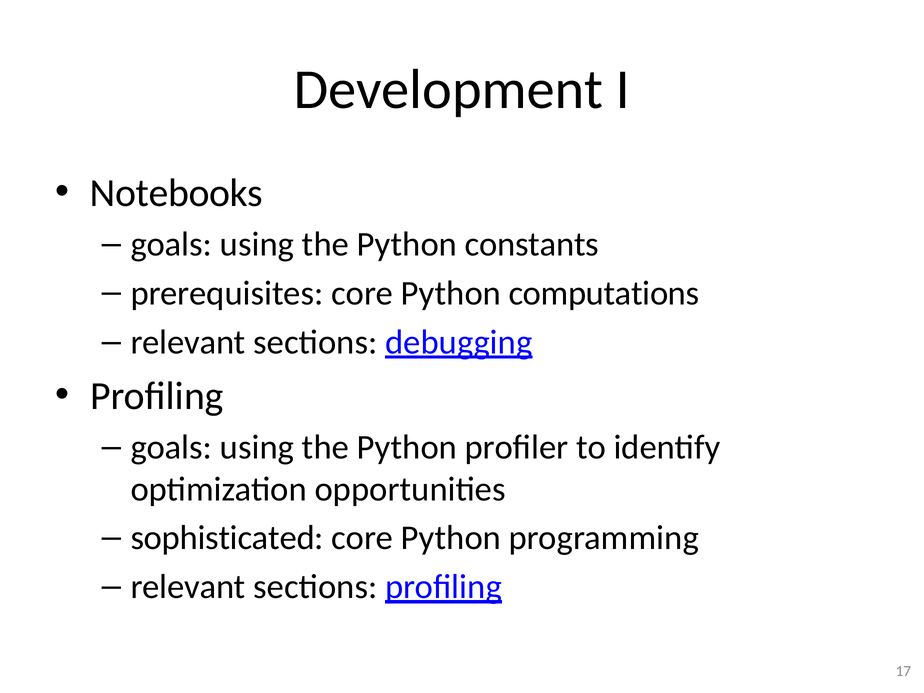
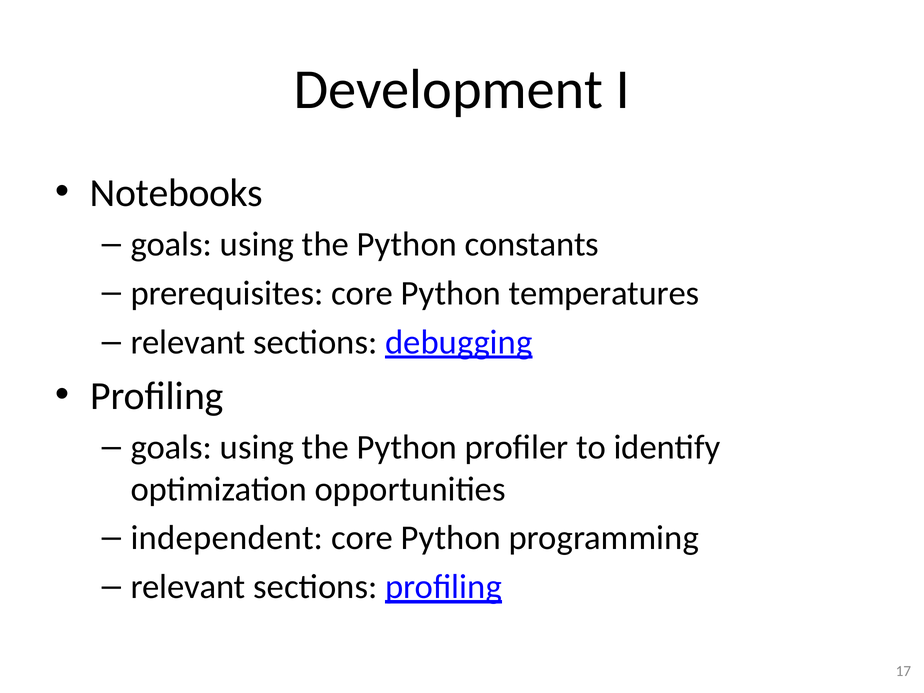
computations: computations -> temperatures
sophisticated: sophisticated -> independent
